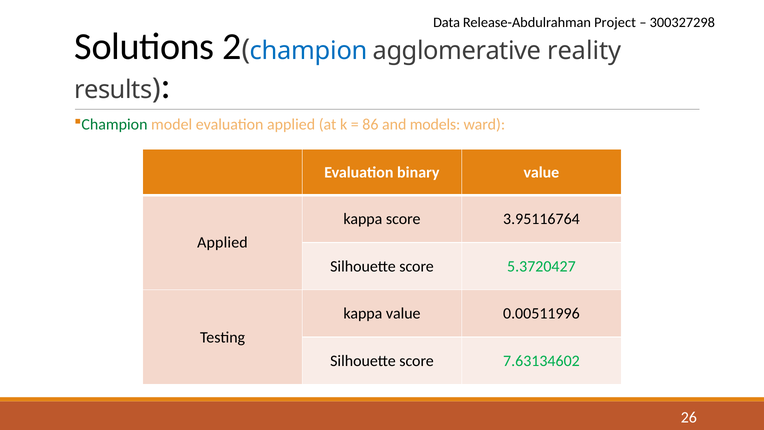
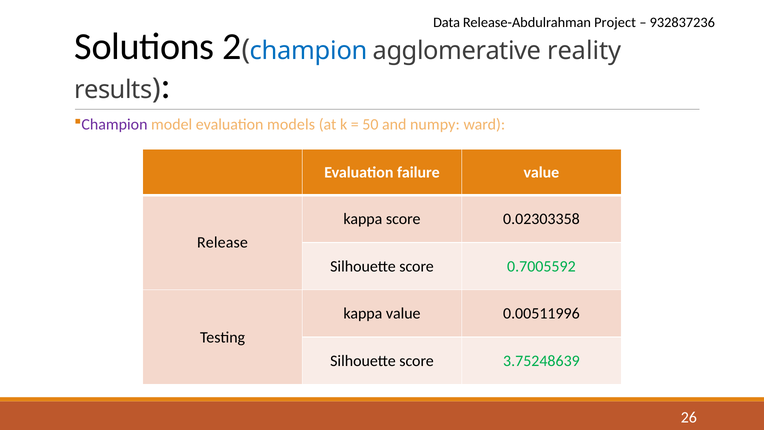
300327298: 300327298 -> 932837236
Champion at (114, 125) colour: green -> purple
evaluation applied: applied -> models
86: 86 -> 50
models: models -> numpy
binary: binary -> failure
3.95116764: 3.95116764 -> 0.02303358
Applied at (222, 243): Applied -> Release
5.3720427: 5.3720427 -> 0.7005592
7.63134602: 7.63134602 -> 3.75248639
